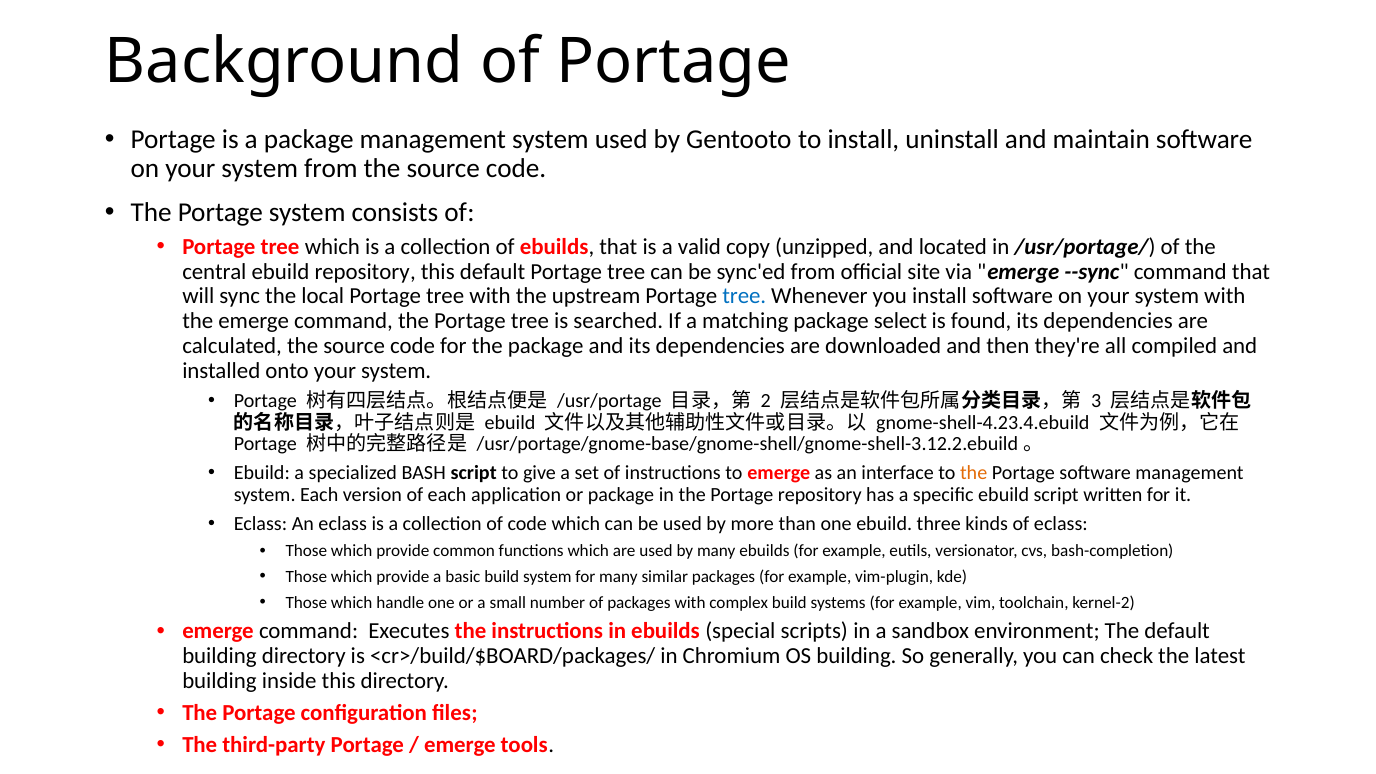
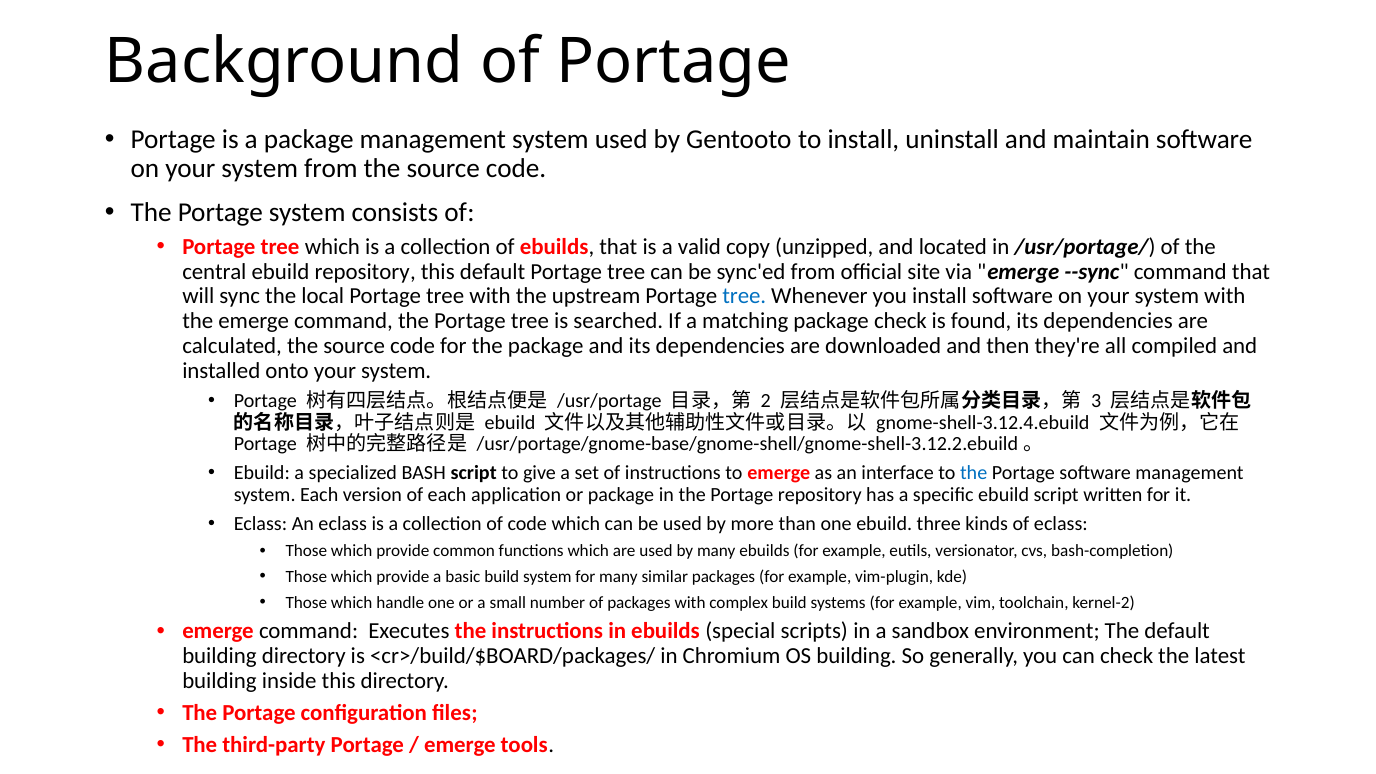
package select: select -> check
gnome-shell-4.23.4.ebuild: gnome-shell-4.23.4.ebuild -> gnome-shell-3.12.4.ebuild
the at (974, 473) colour: orange -> blue
